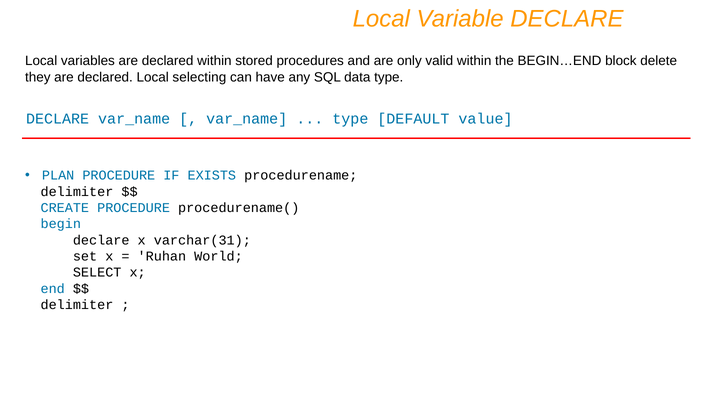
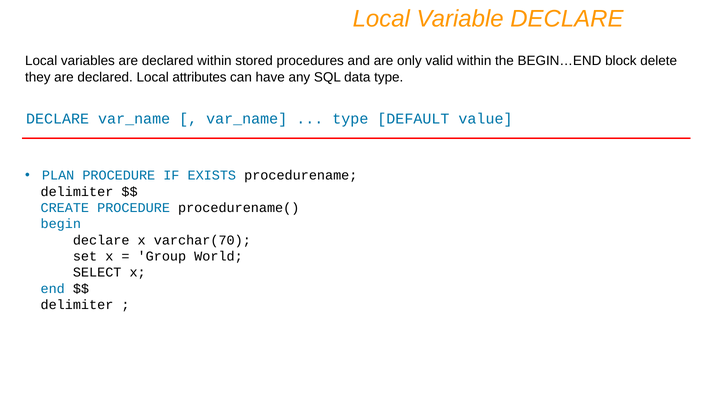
selecting: selecting -> attributes
varchar(31: varchar(31 -> varchar(70
Ruhan: Ruhan -> Group
